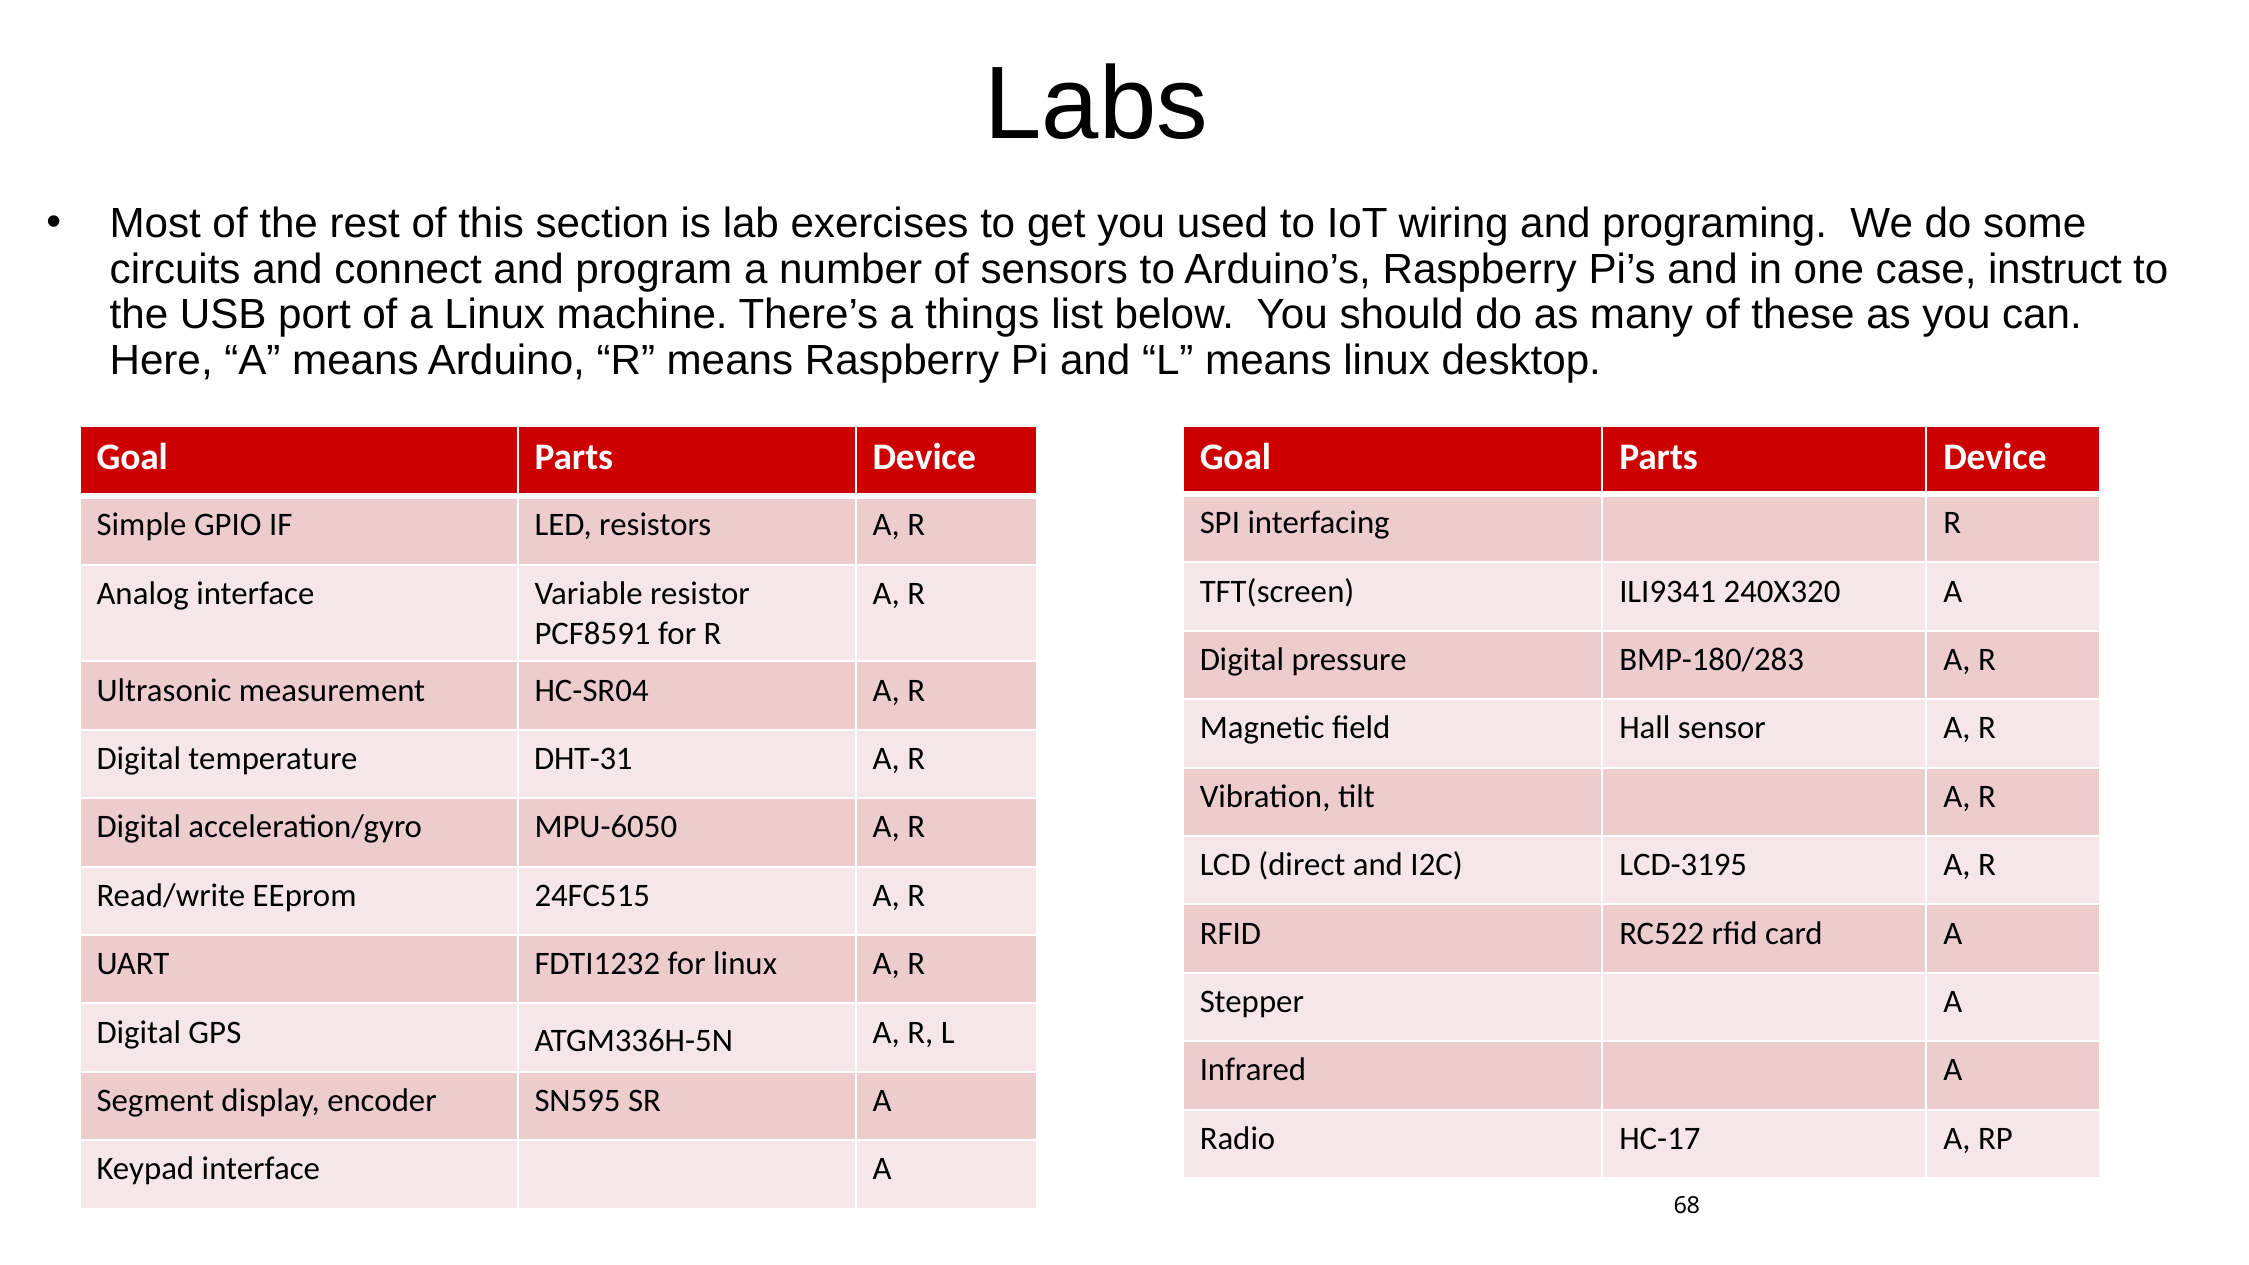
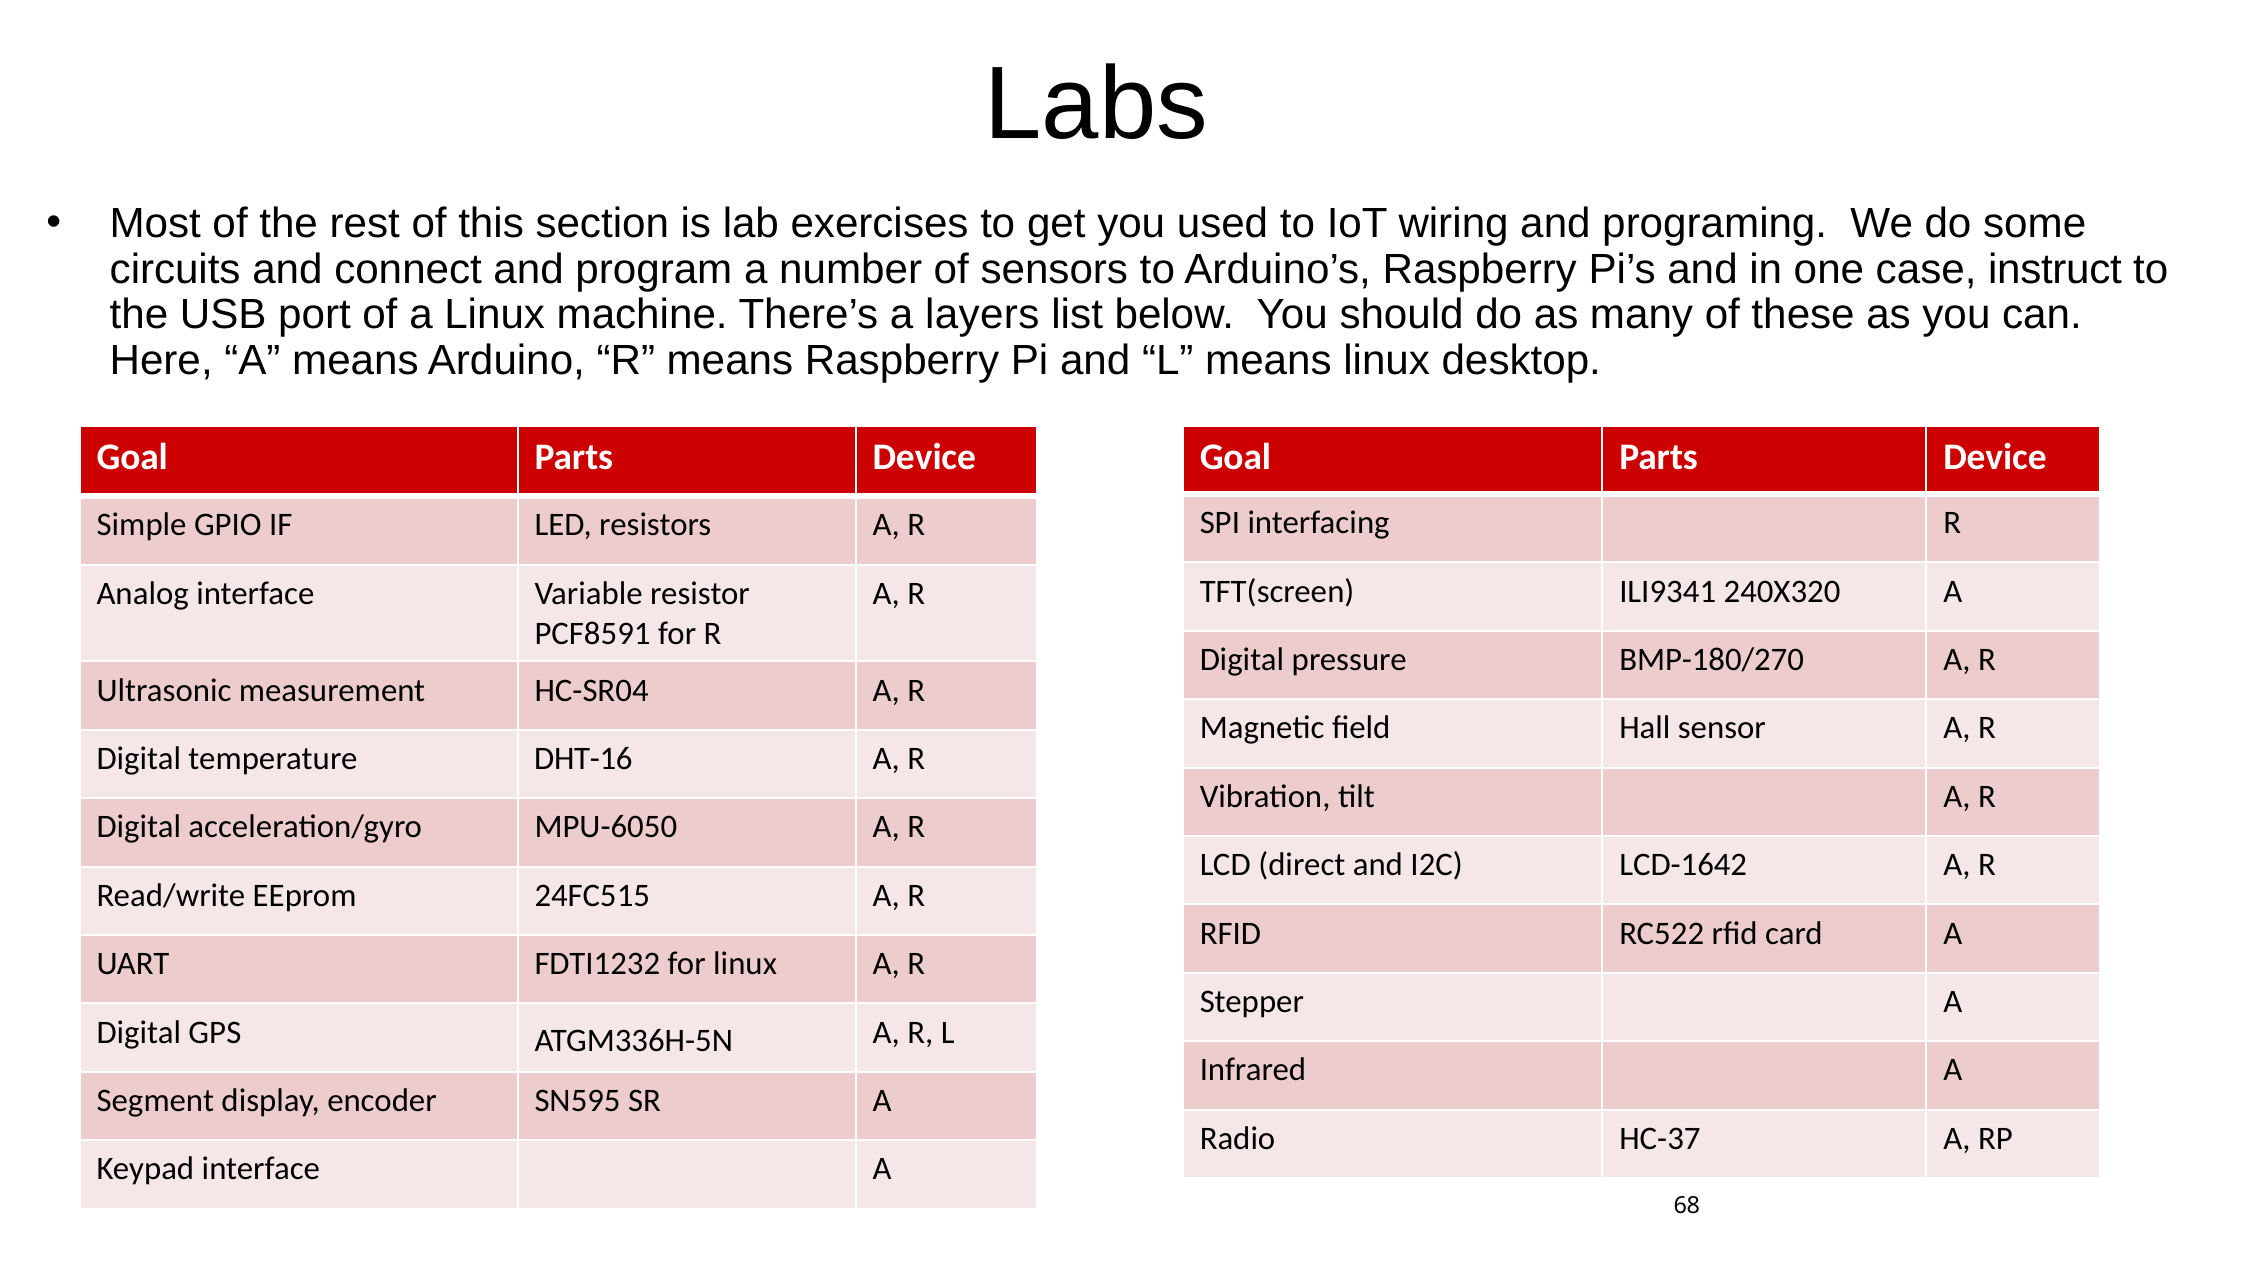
things: things -> layers
BMP-180/283: BMP-180/283 -> BMP-180/270
DHT-31: DHT-31 -> DHT-16
LCD-3195: LCD-3195 -> LCD-1642
HC-17: HC-17 -> HC-37
